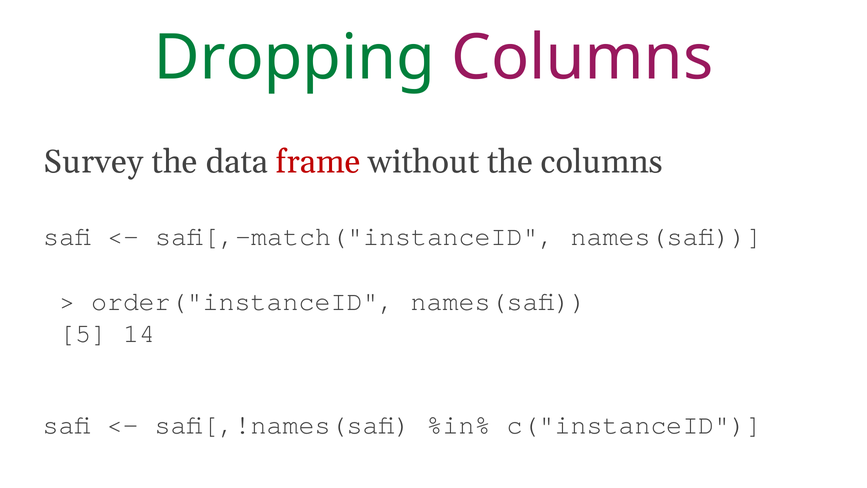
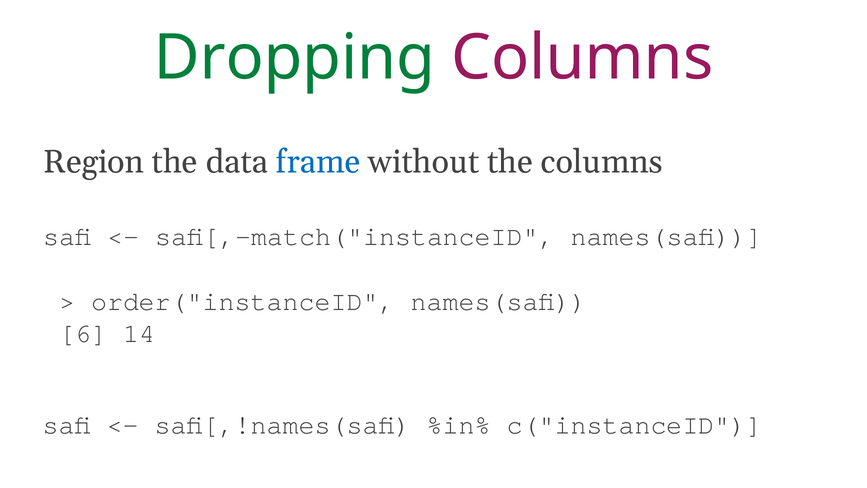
Survey: Survey -> Region
frame colour: red -> blue
5: 5 -> 6
